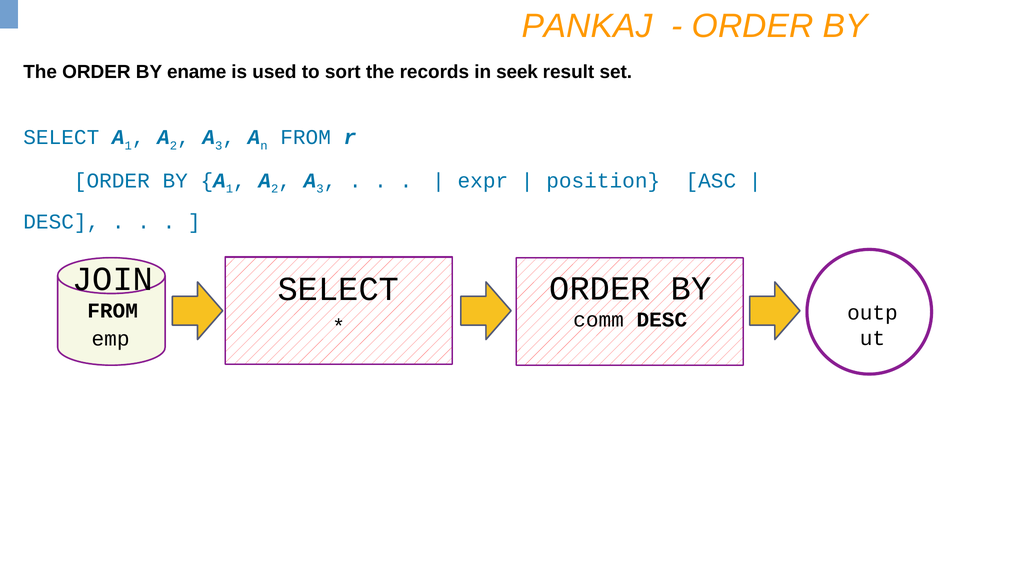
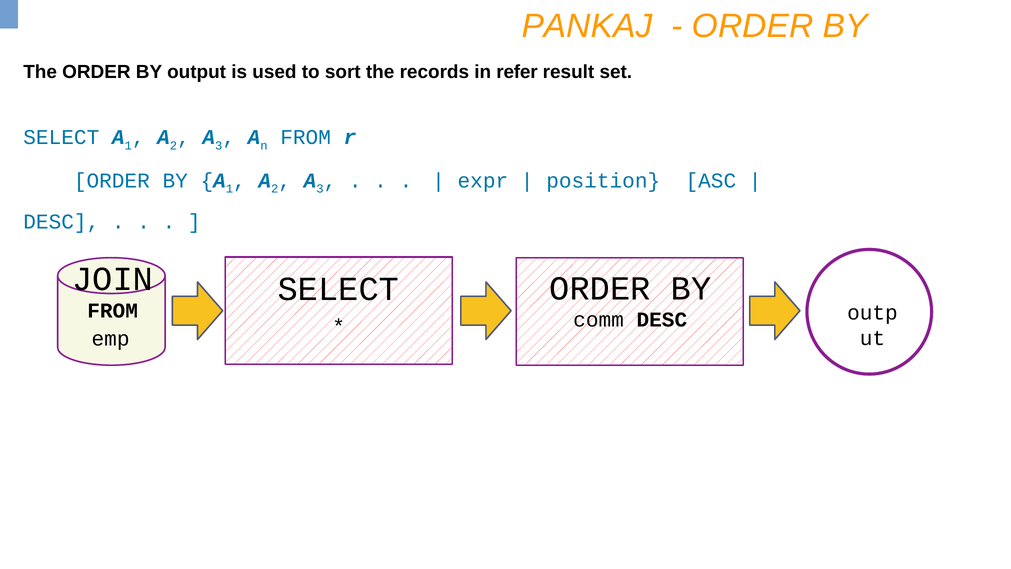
ename: ename -> output
seek: seek -> refer
